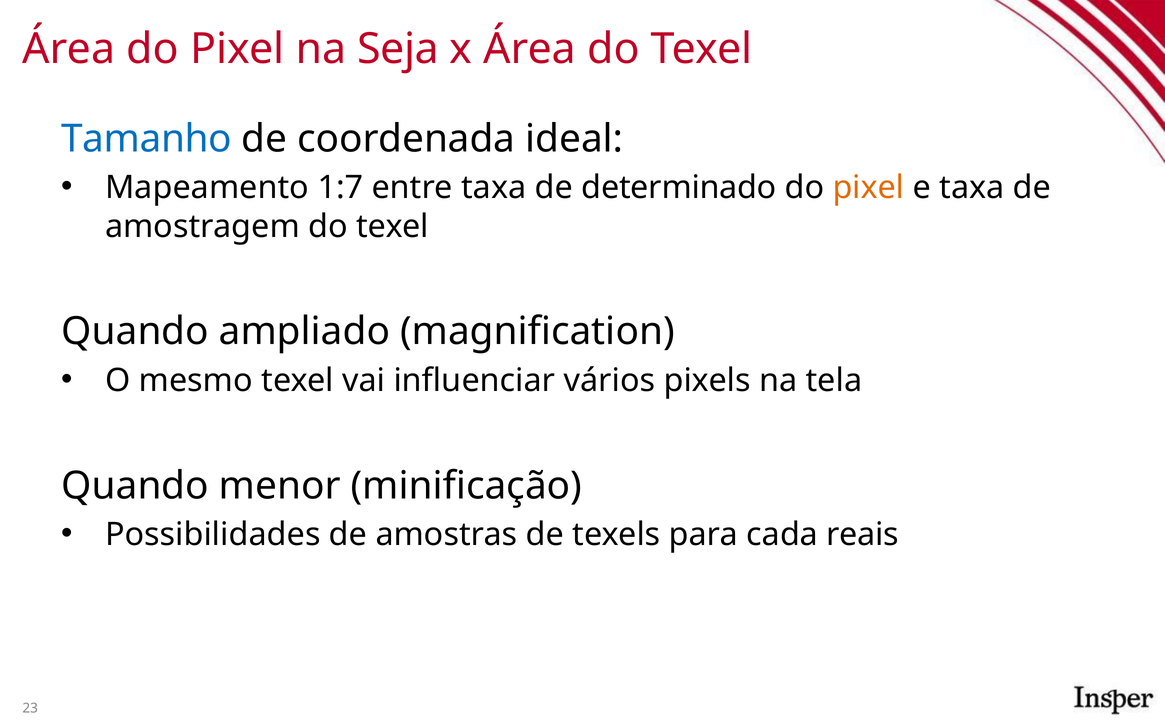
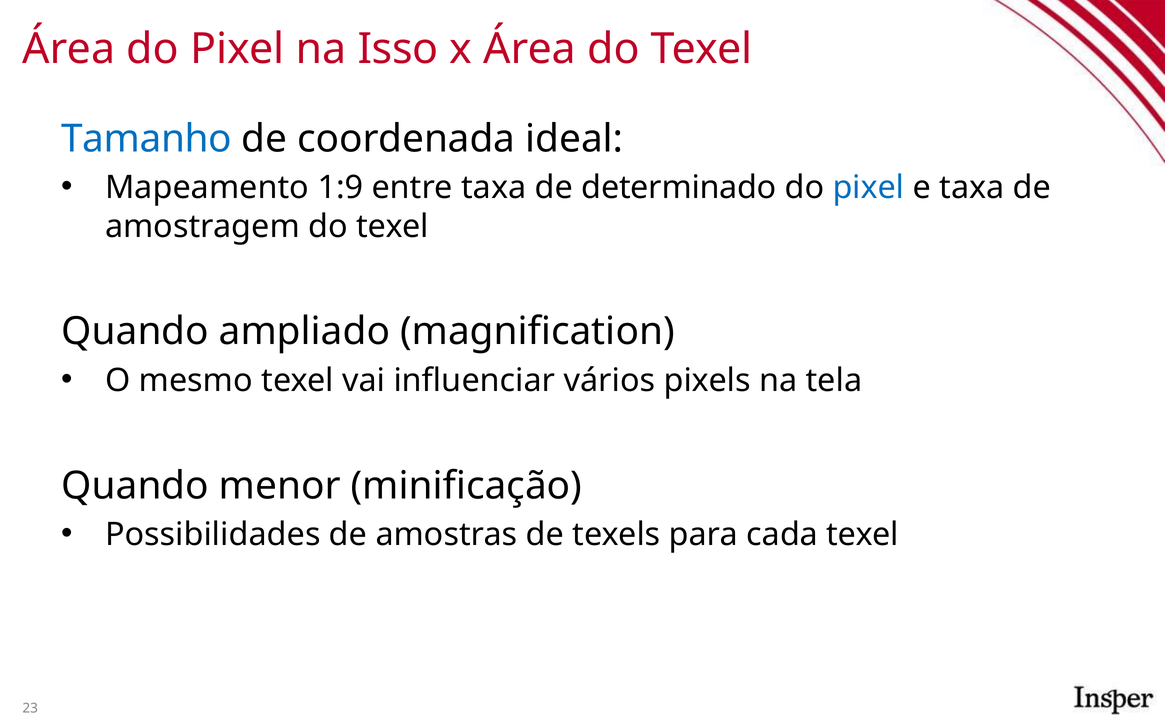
Seja: Seja -> Isso
1:7: 1:7 -> 1:9
pixel at (868, 188) colour: orange -> blue
cada reais: reais -> texel
